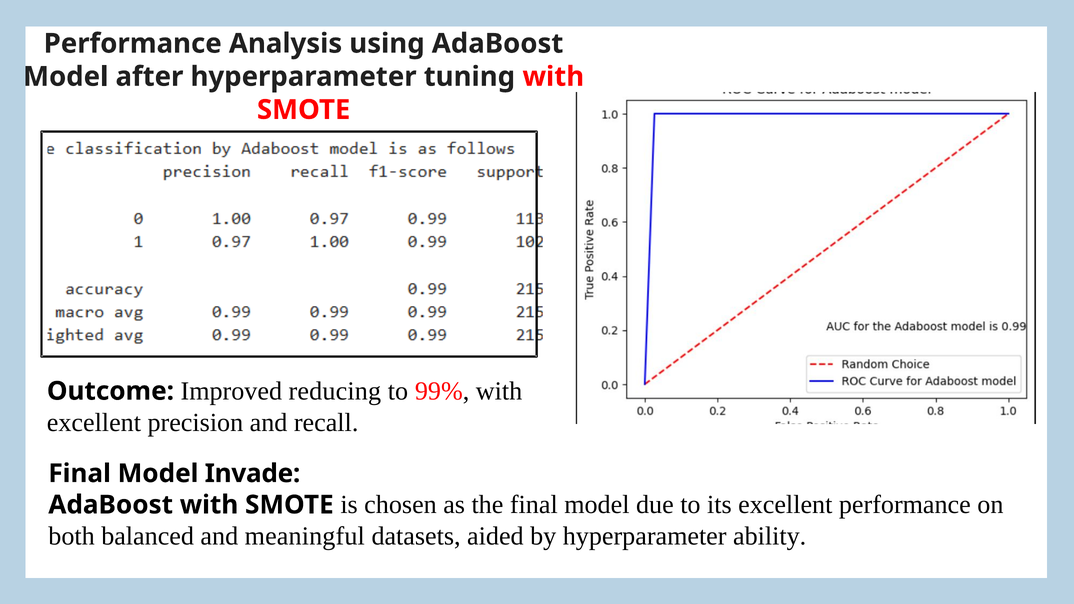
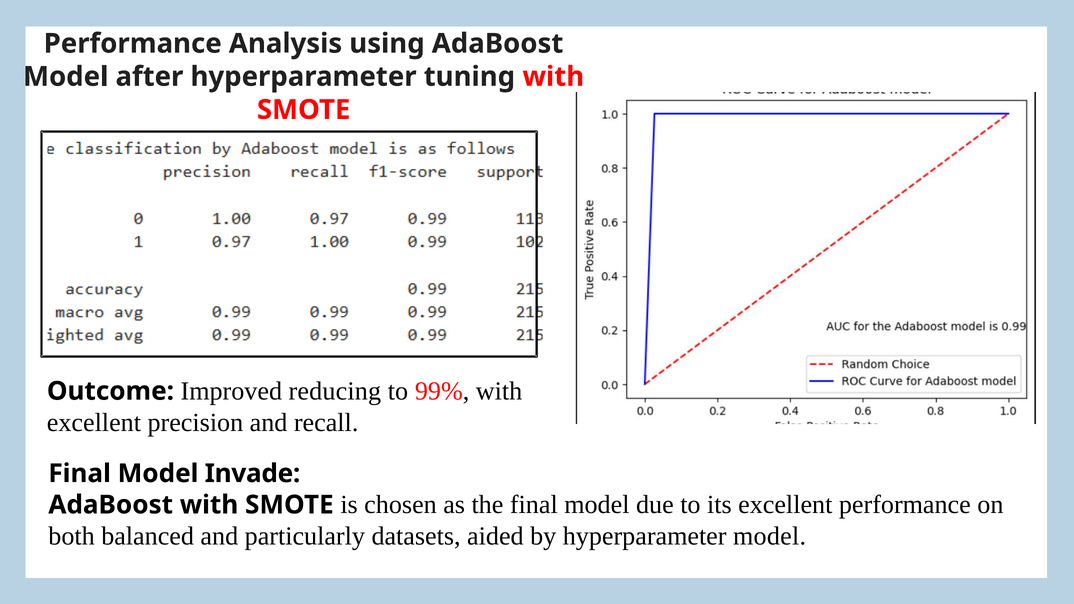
meaningful: meaningful -> particularly
hyperparameter ability: ability -> model
